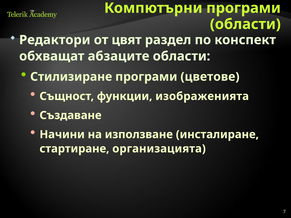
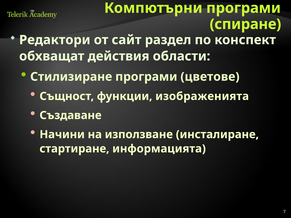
области at (245, 24): области -> спиране
цвят: цвят -> сайт
абзаците: абзаците -> действия
организацията: организацията -> информацията
